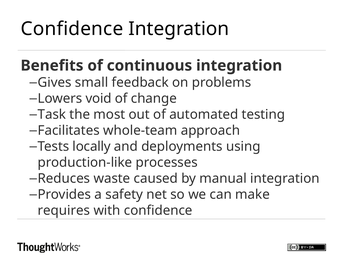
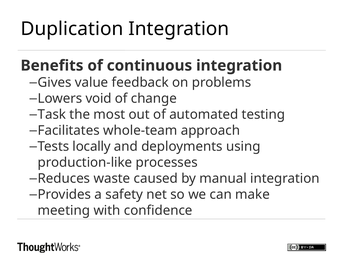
Confidence at (72, 29): Confidence -> Duplication
small: small -> value
requires: requires -> meeting
